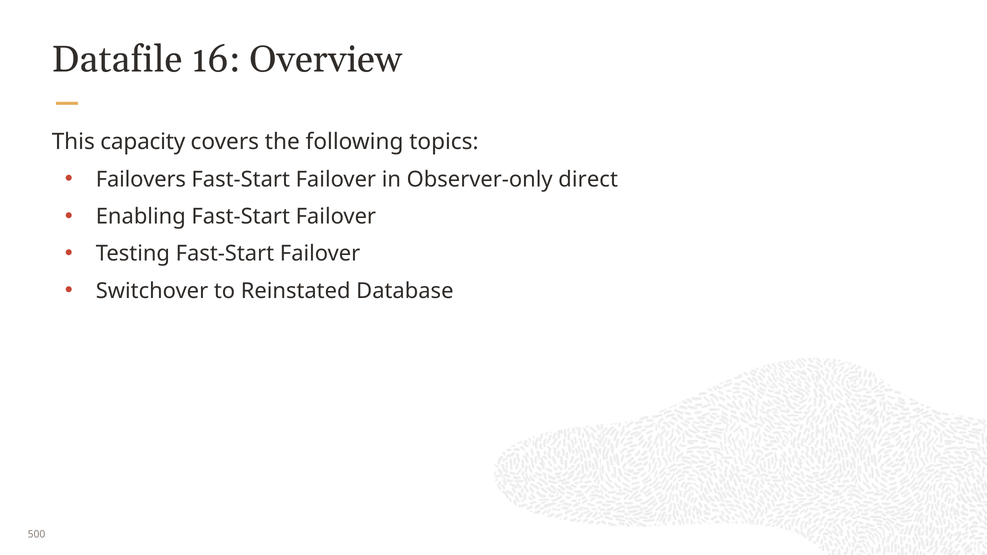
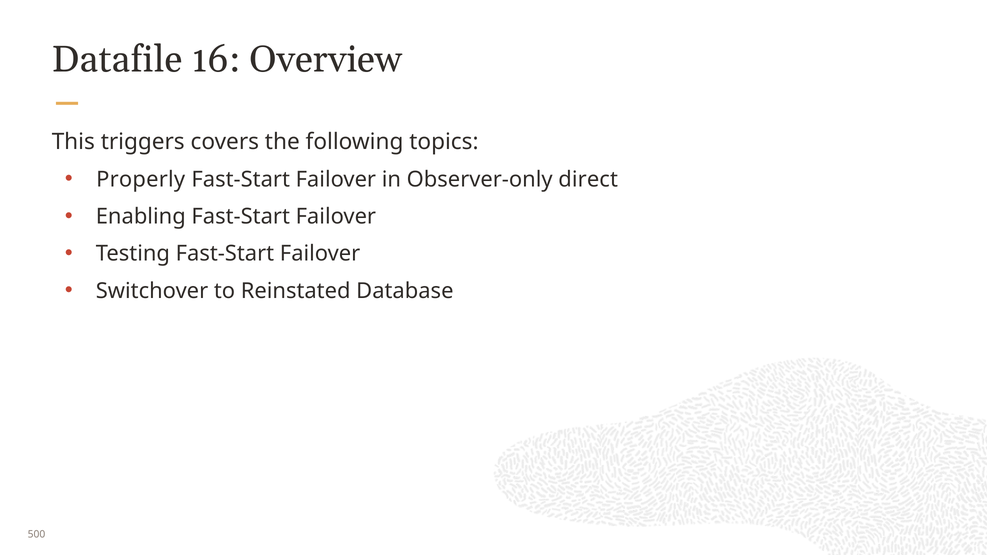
capacity: capacity -> triggers
Failovers: Failovers -> Properly
